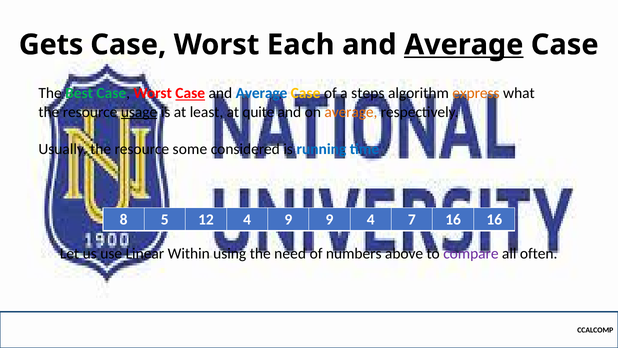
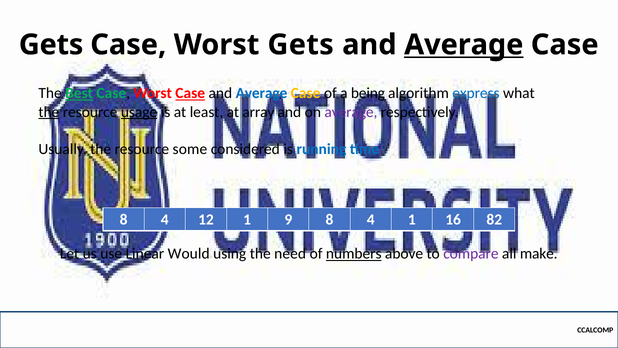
Worst Each: Each -> Gets
Best underline: none -> present
steps: steps -> being
express colour: orange -> blue
the at (49, 112) underline: none -> present
quite: quite -> array
average at (351, 112) colour: orange -> purple
5 at (165, 219): 5 -> 4
12 4: 4 -> 1
9 9: 9 -> 8
4 7: 7 -> 1
16 16: 16 -> 82
Within: Within -> Would
numbers underline: none -> present
often: often -> make
